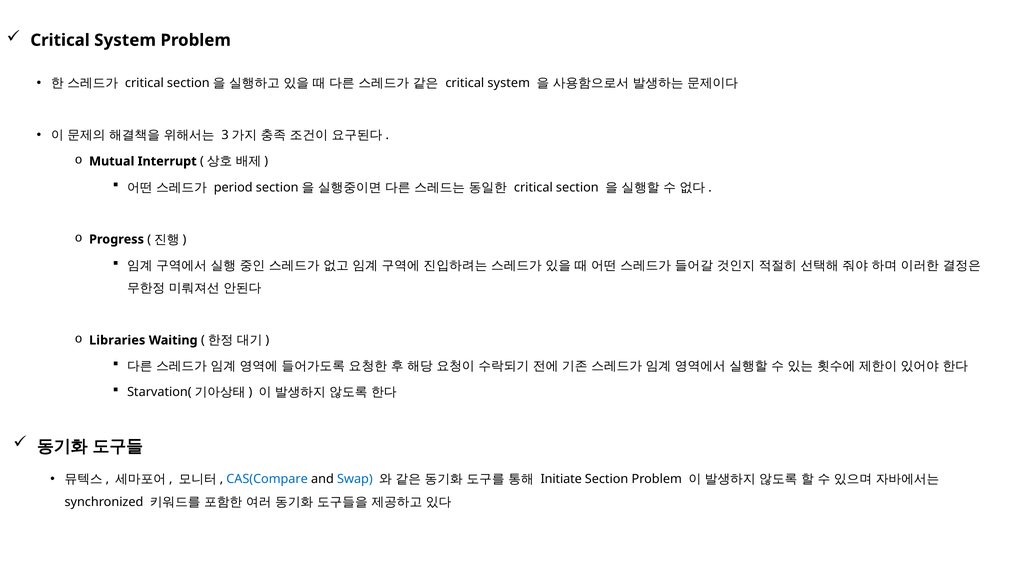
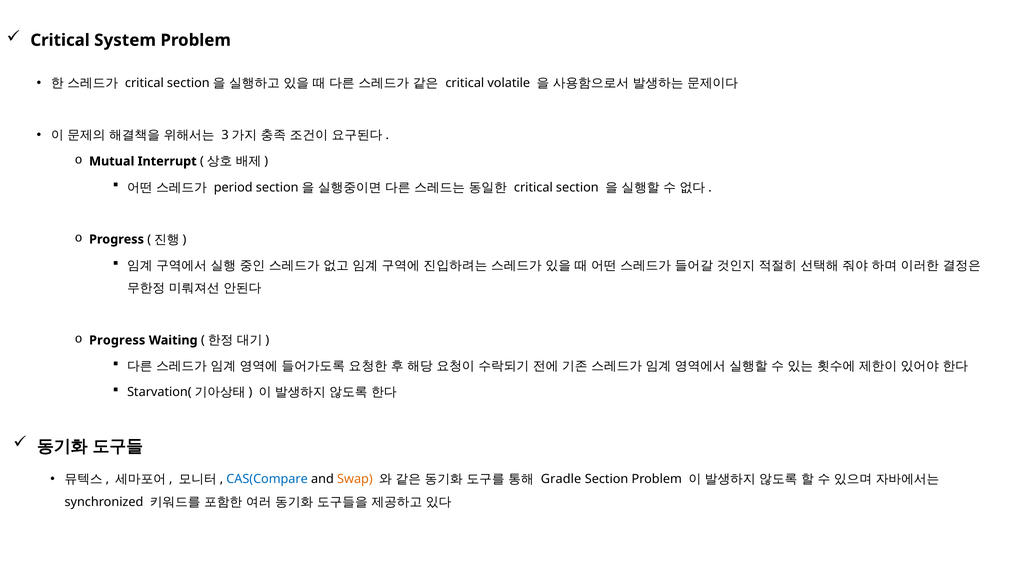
system at (509, 83): system -> volatile
Libraries at (117, 340): Libraries -> Progress
Swap colour: blue -> orange
Initiate: Initiate -> Gradle
